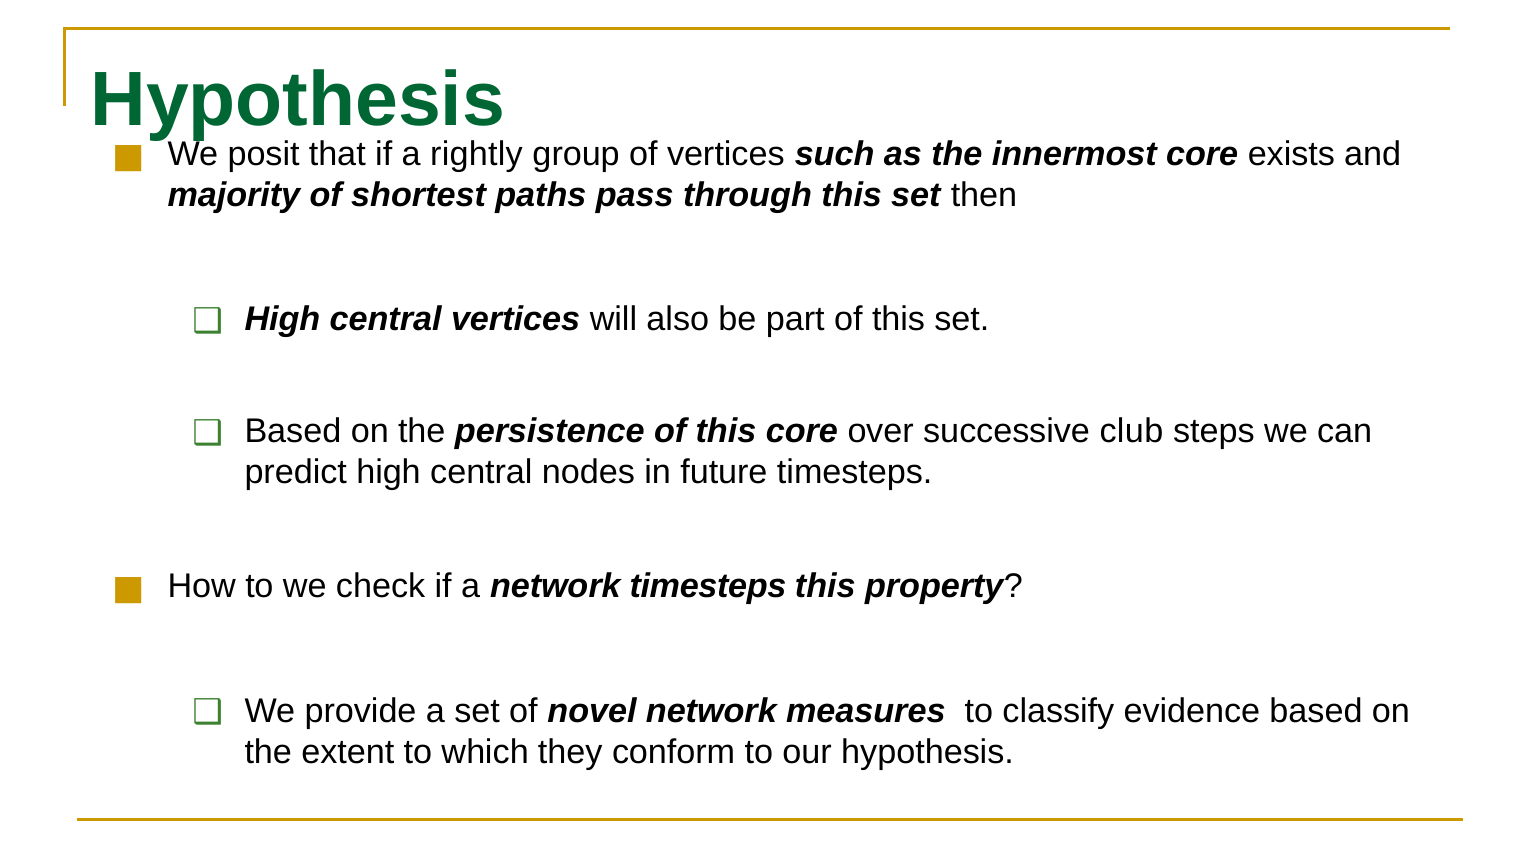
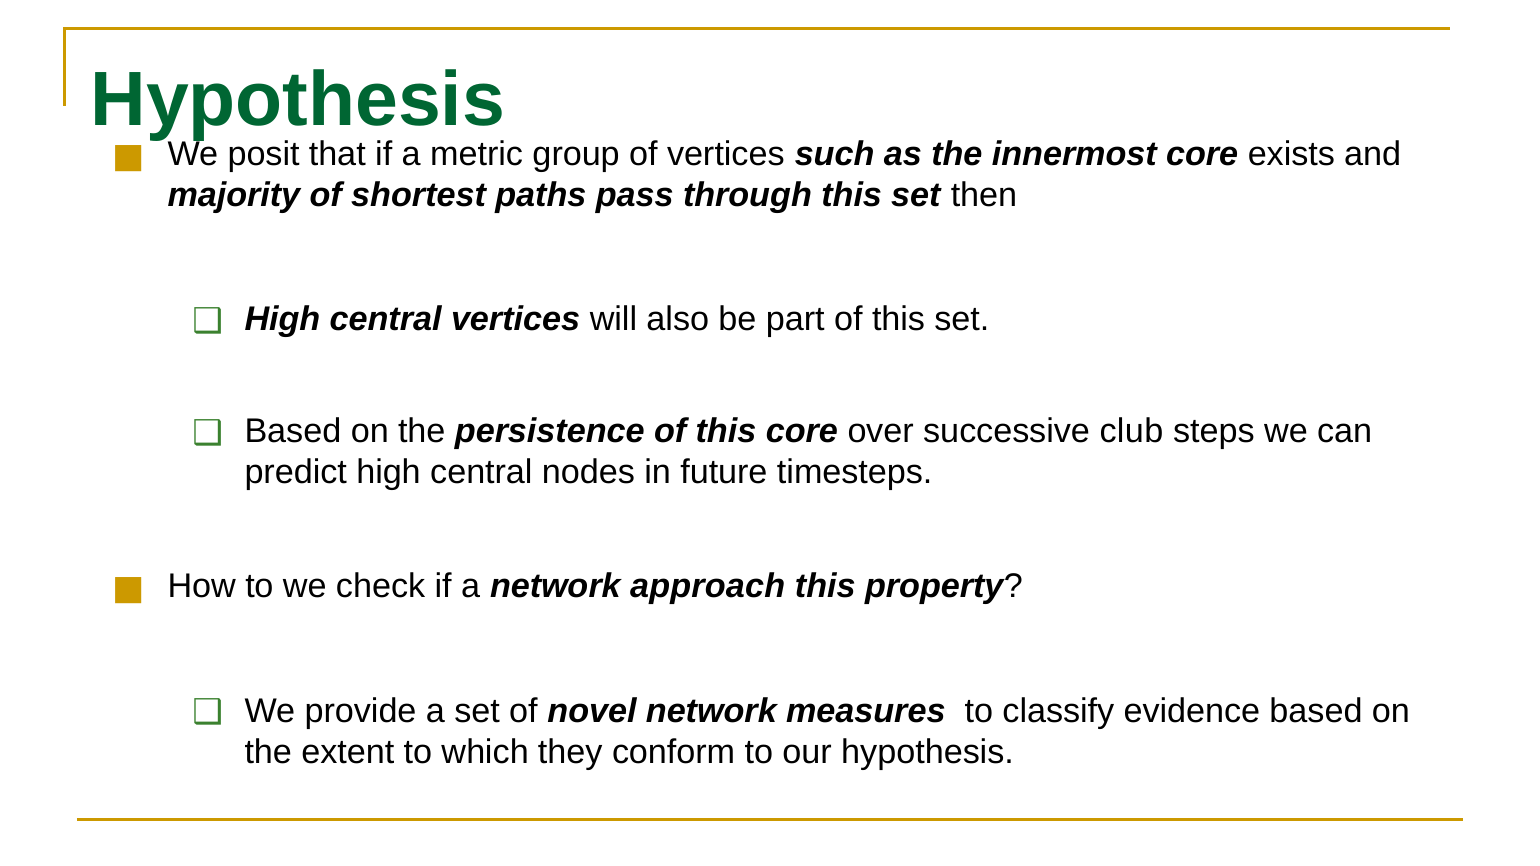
rightly: rightly -> metric
network timesteps: timesteps -> approach
